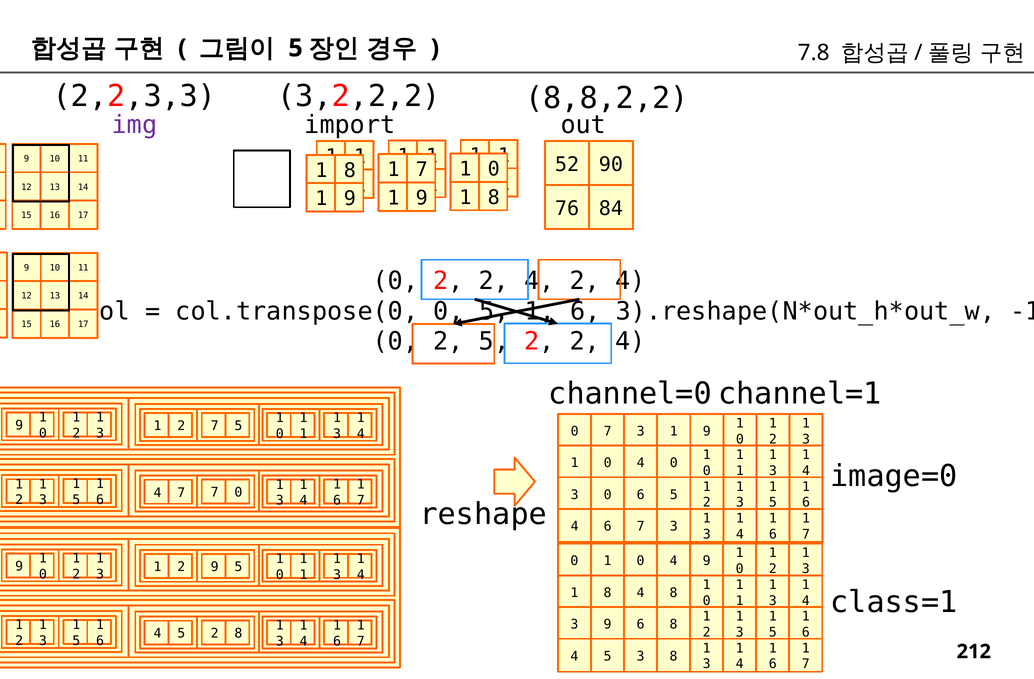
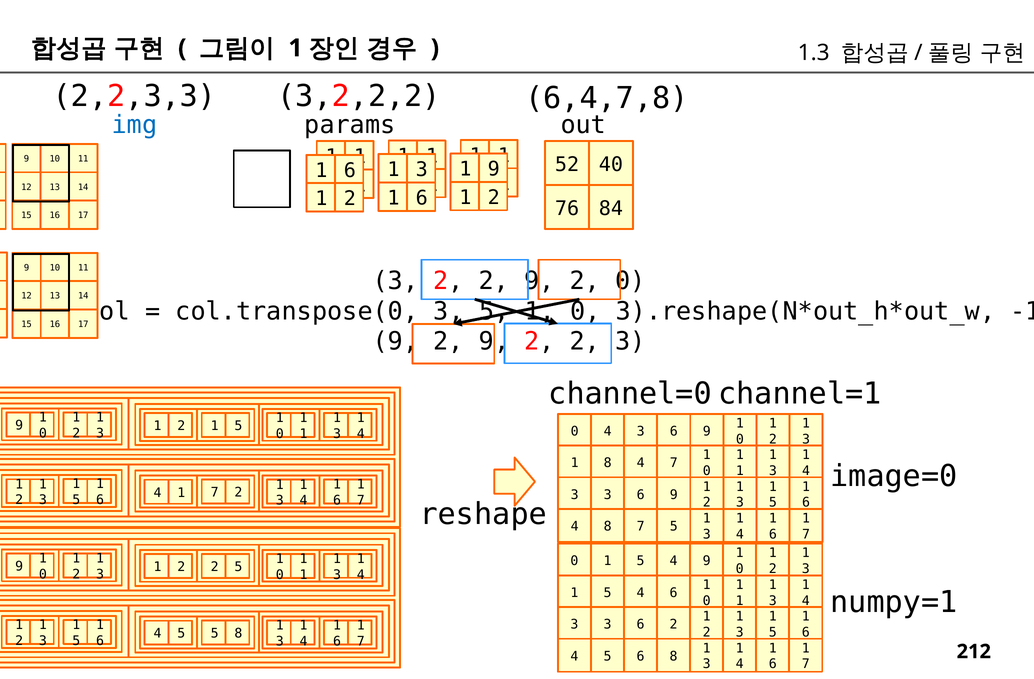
5 at (296, 48): 5 -> 1
7.8: 7.8 -> 1.3
8,8,2,2: 8,8,2,2 -> 6,4,7,8
img colour: purple -> blue
import: import -> params
90: 90 -> 40
0 at (494, 169): 0 -> 9
7 at (422, 170): 7 -> 3
8 at (350, 170): 8 -> 6
8 at (494, 198): 8 -> 2
9 at (422, 198): 9 -> 6
9 at (350, 199): 9 -> 2
0 at (395, 281): 0 -> 3
4 at (539, 281): 4 -> 9
4 at (630, 281): 4 -> 0
col.transpose(0 0: 0 -> 3
6 at (585, 311): 6 -> 0
0 at (395, 341): 0 -> 9
5 at (494, 341): 5 -> 9
4 at (630, 341): 4 -> 3
7 at (215, 426): 7 -> 1
0 7: 7 -> 4
1 at (674, 431): 1 -> 6
0 at (608, 463): 0 -> 8
4 0: 0 -> 7
7 at (181, 493): 7 -> 1
0 at (238, 493): 0 -> 2
0 at (608, 495): 0 -> 3
6 5: 5 -> 9
4 6: 6 -> 8
3 at (674, 527): 3 -> 5
0 1 0: 0 -> 5
1 2 9: 9 -> 2
8 at (607, 593): 8 -> 5
4 8: 8 -> 6
class=1: class=1 -> numpy=1
9 at (607, 625): 9 -> 3
6 8: 8 -> 2
4 5 2: 2 -> 5
5 3: 3 -> 6
